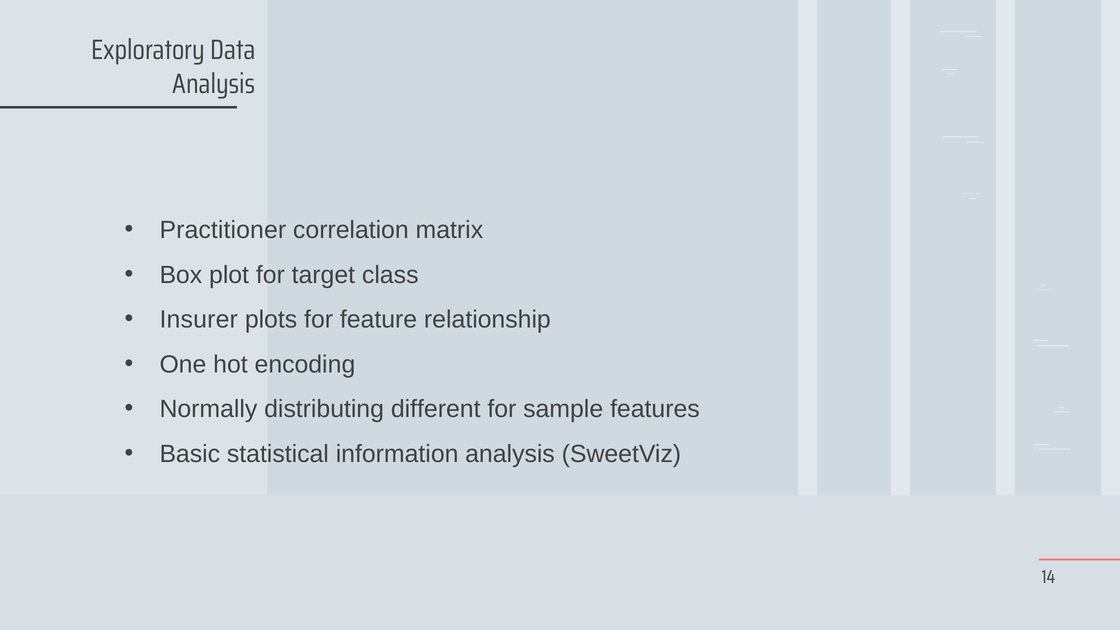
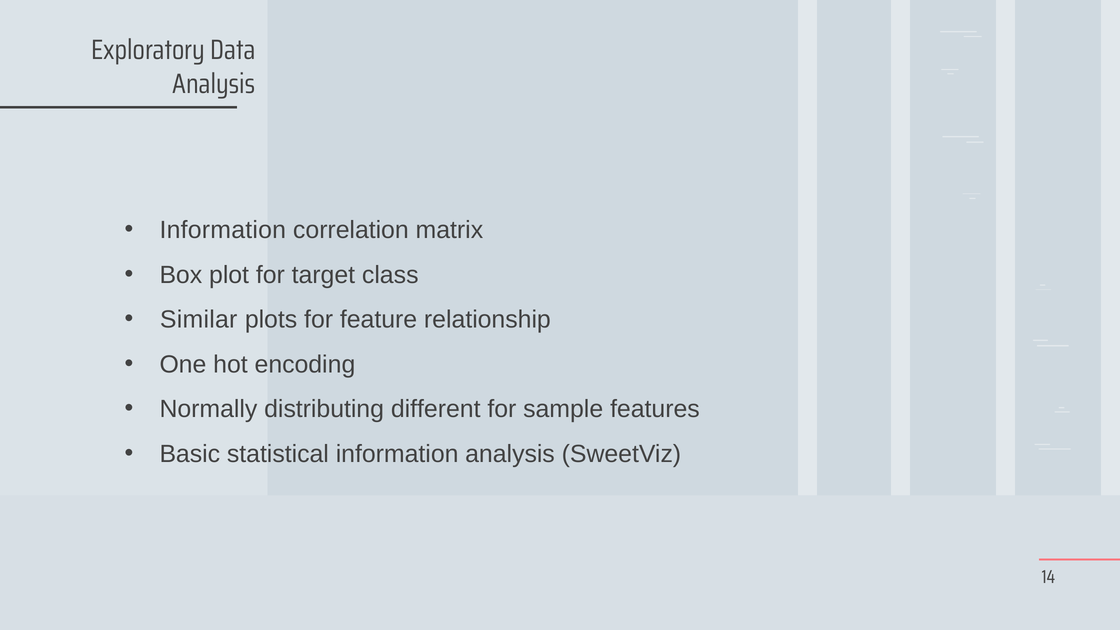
Practitioner at (223, 230): Practitioner -> Information
Insurer: Insurer -> Similar
